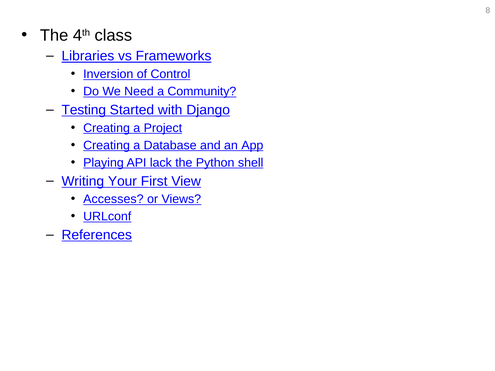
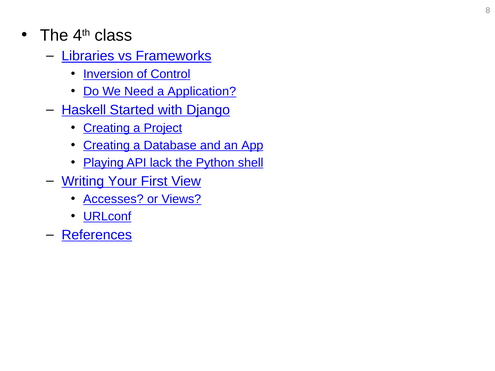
Community: Community -> Application
Testing: Testing -> Haskell
